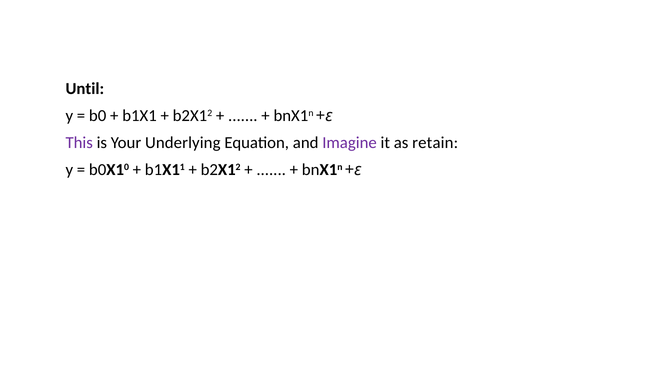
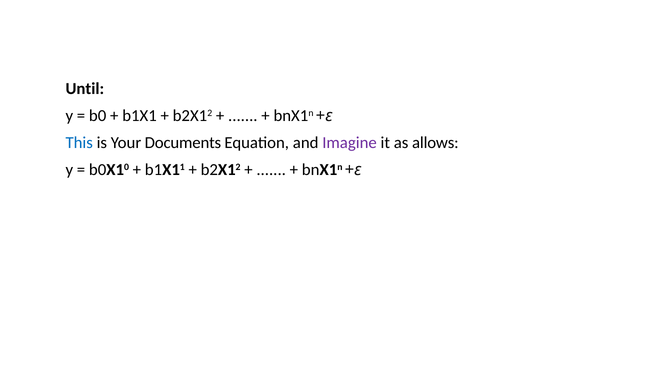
This colour: purple -> blue
Underlying: Underlying -> Documents
retain: retain -> allows
